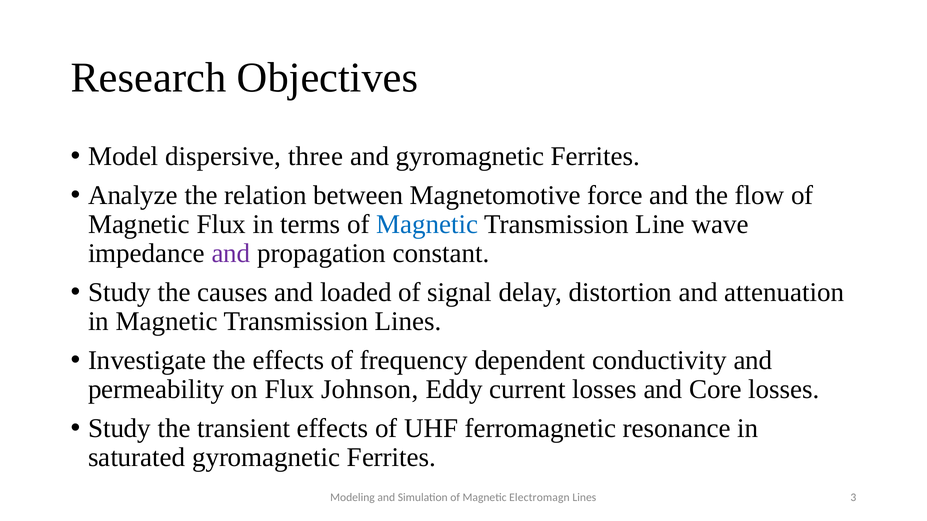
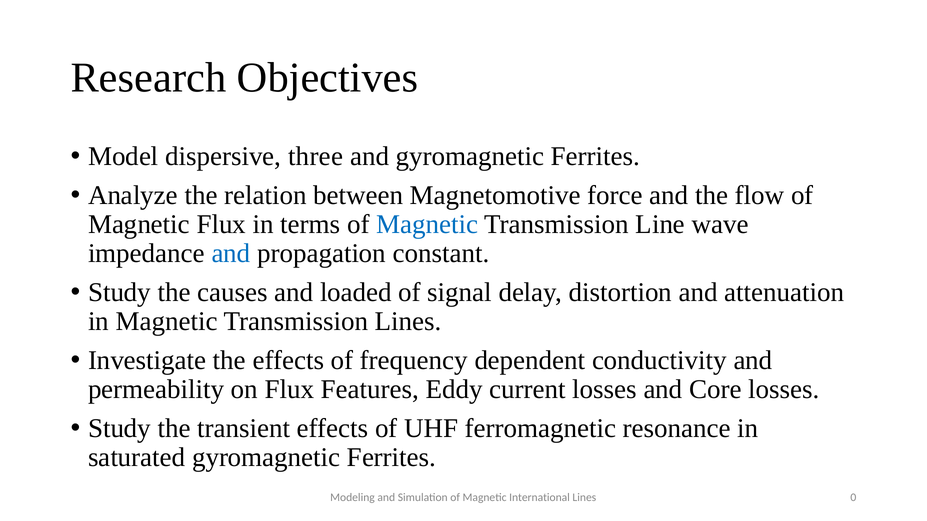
and at (231, 254) colour: purple -> blue
Johnson: Johnson -> Features
Electromagn: Electromagn -> International
3: 3 -> 0
